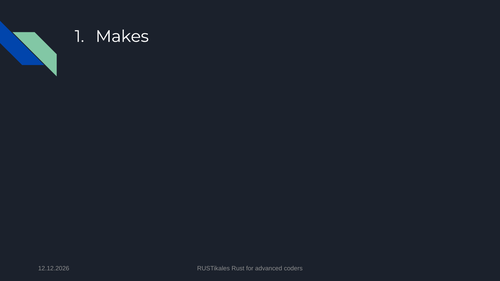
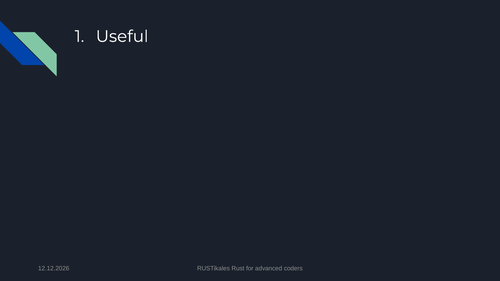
Makes: Makes -> Useful
